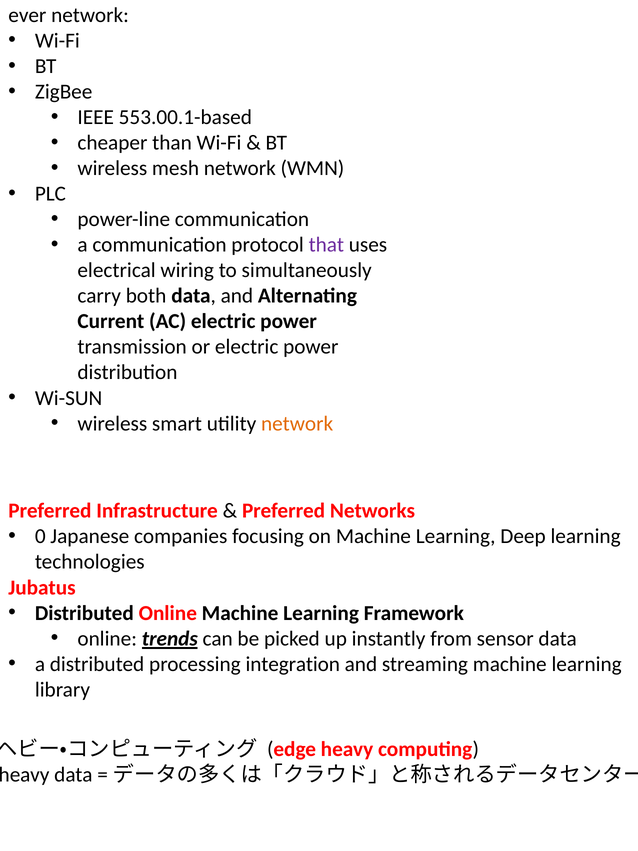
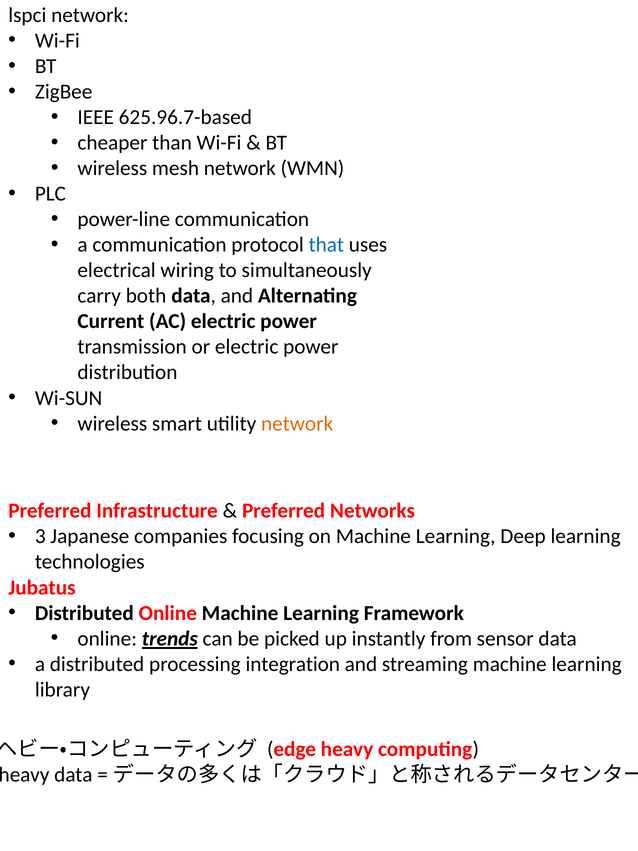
ever: ever -> lspci
553.00.1-based: 553.00.1-based -> 625.96.7-based
that colour: purple -> blue
0: 0 -> 3
